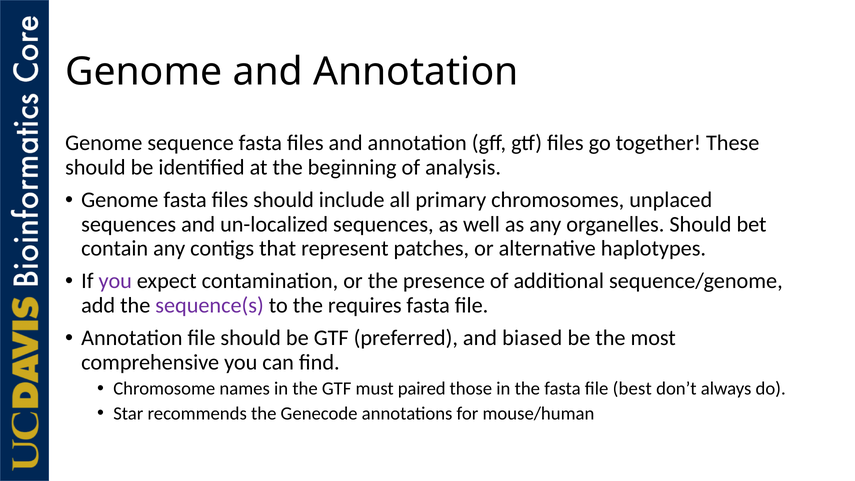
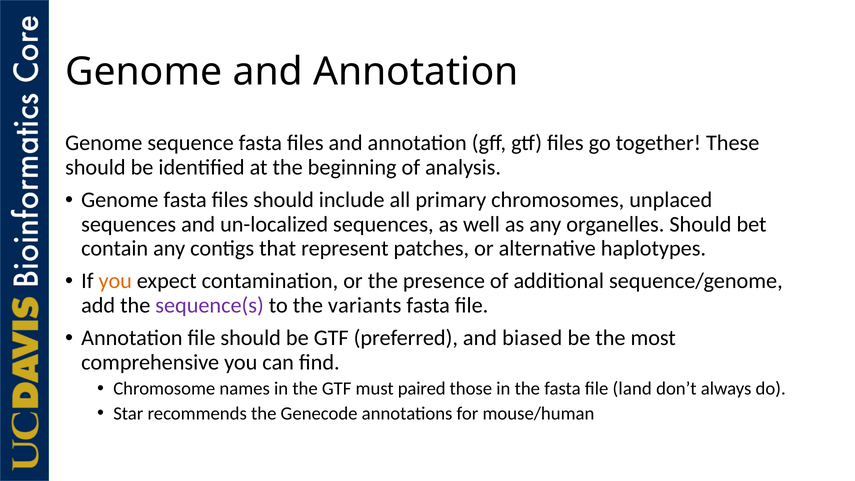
you at (115, 281) colour: purple -> orange
requires: requires -> variants
best: best -> land
